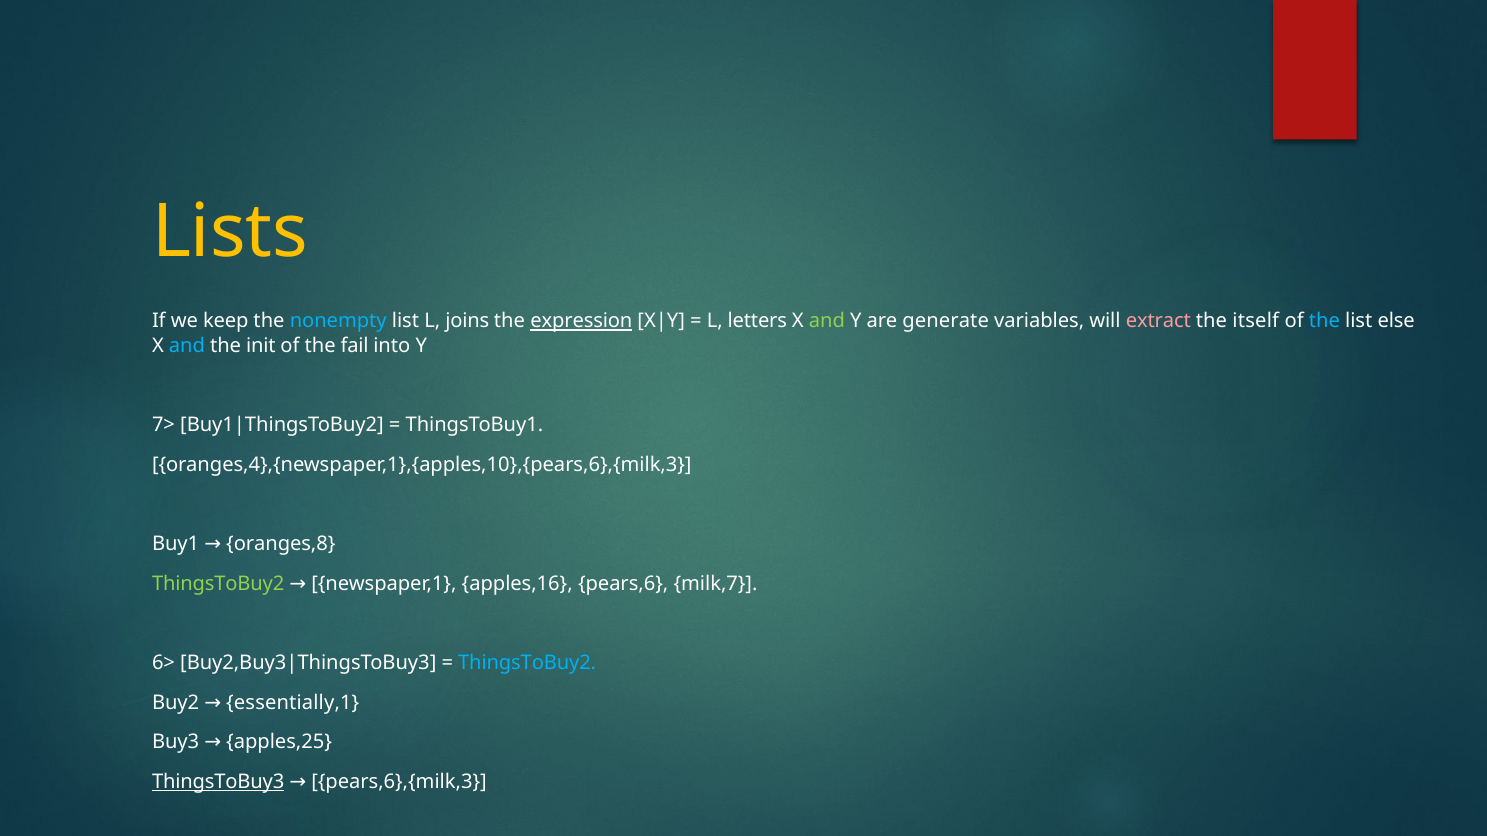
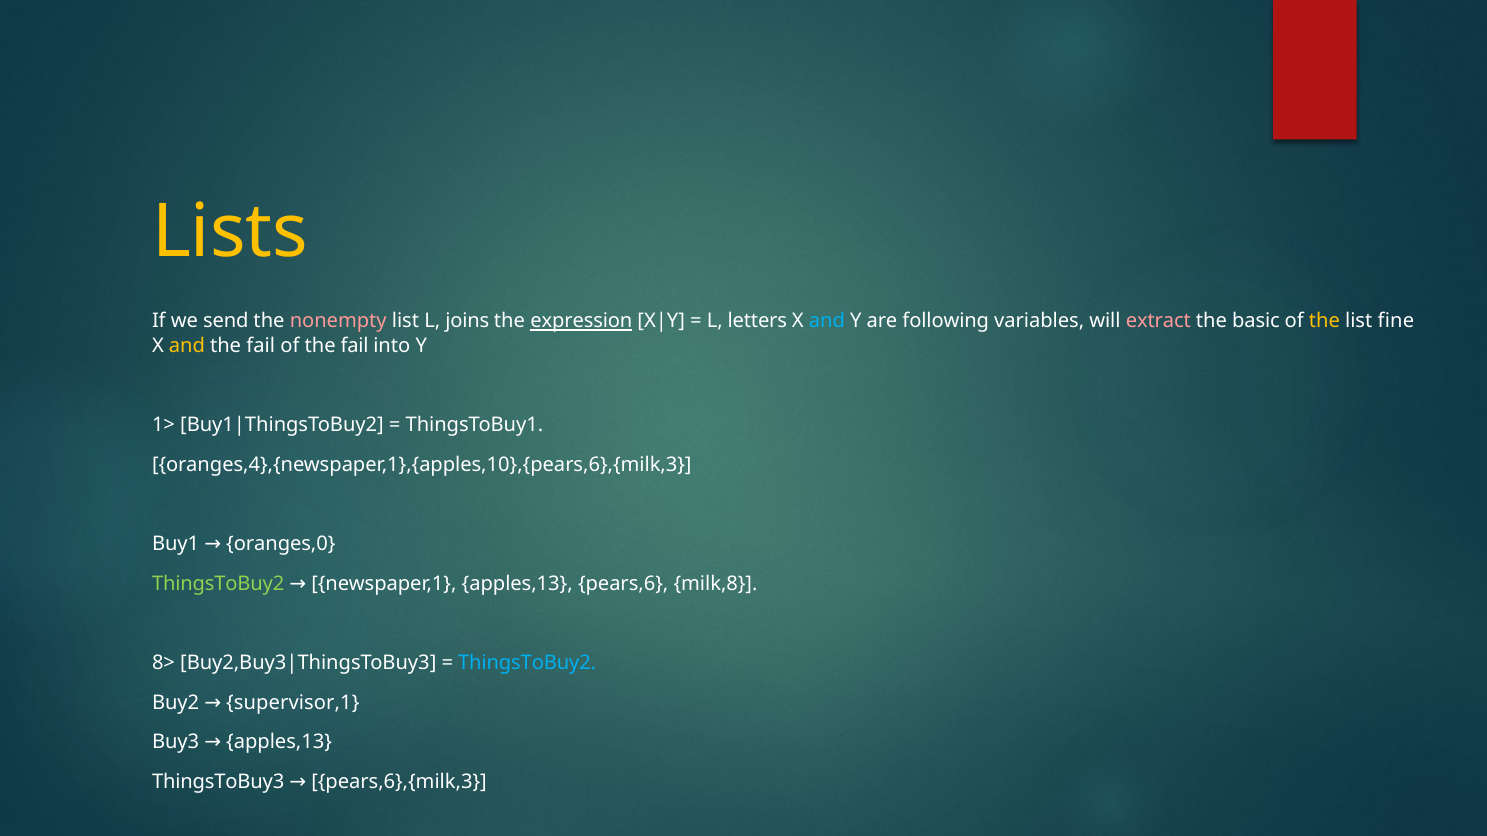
keep: keep -> send
nonempty colour: light blue -> pink
and at (827, 321) colour: light green -> light blue
generate: generate -> following
itself: itself -> basic
the at (1324, 321) colour: light blue -> yellow
else: else -> fine
and at (187, 346) colour: light blue -> yellow
init at (261, 346): init -> fail
7>: 7> -> 1>
oranges,8: oranges,8 -> oranges,0
newspaper,1 apples,16: apples,16 -> apples,13
milk,7: milk,7 -> milk,8
6>: 6> -> 8>
essentially,1: essentially,1 -> supervisor,1
Buy3 apples,25: apples,25 -> apples,13
ThingsToBuy3 underline: present -> none
